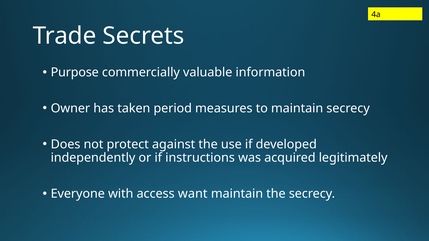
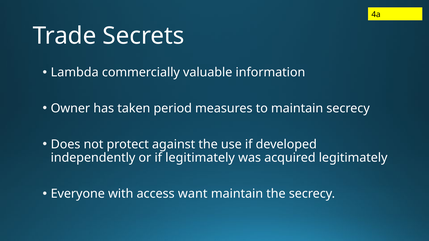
Purpose: Purpose -> Lambda
if instructions: instructions -> legitimately
